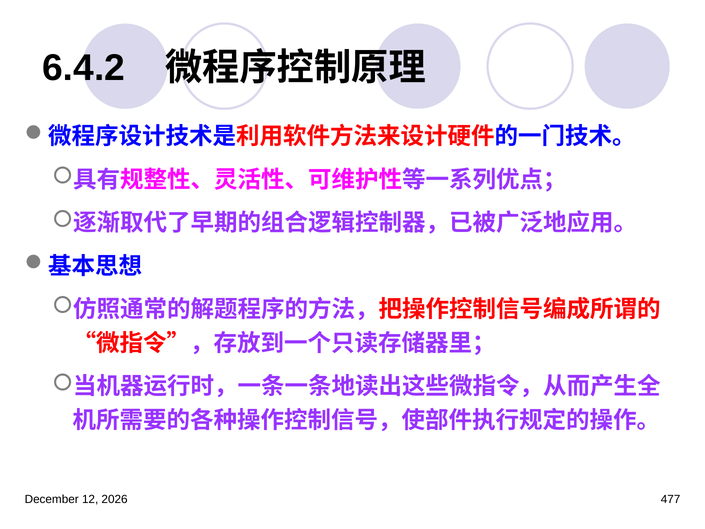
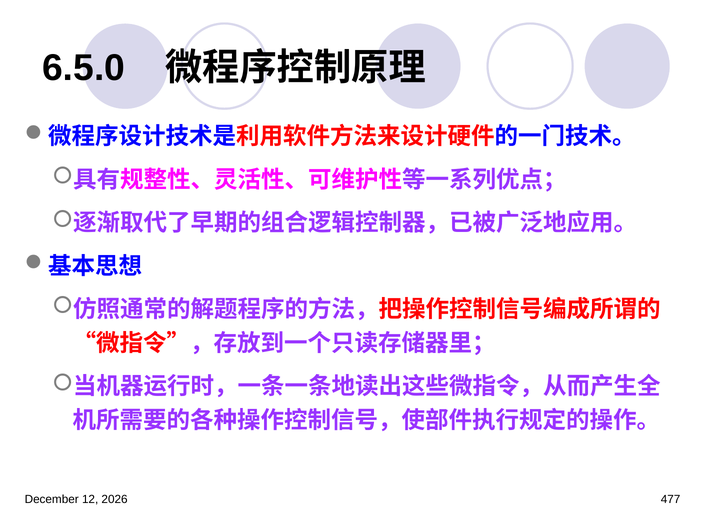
6.4.2: 6.4.2 -> 6.5.0
